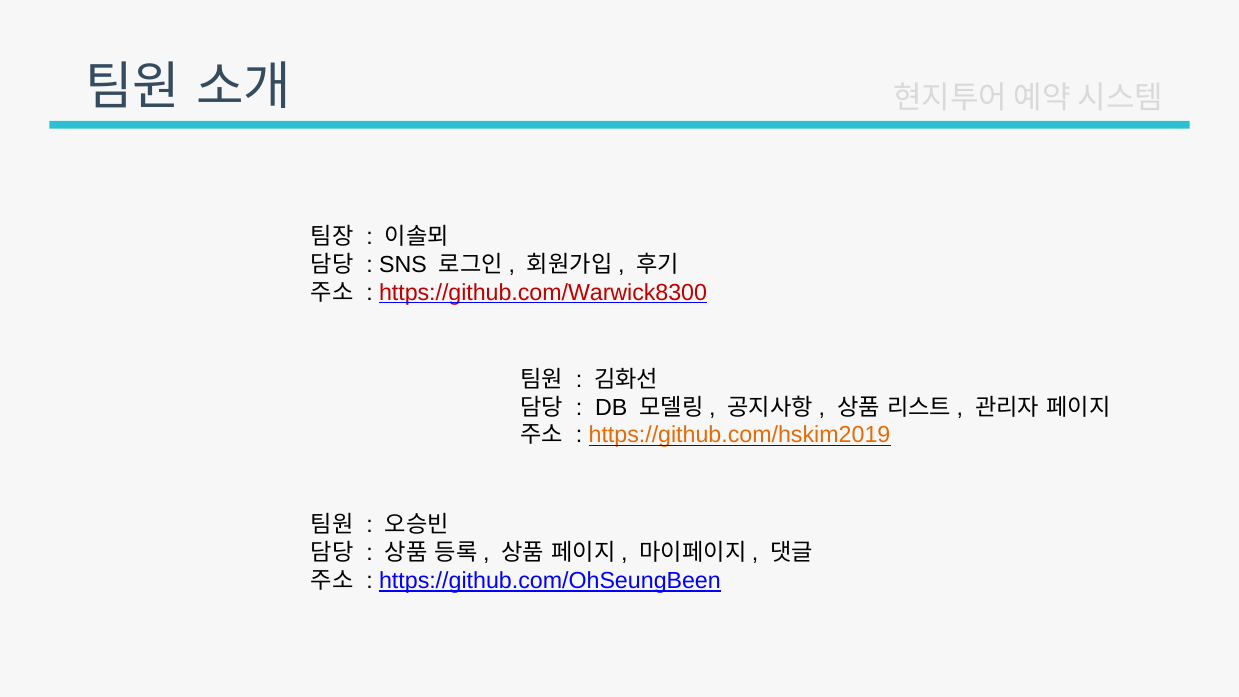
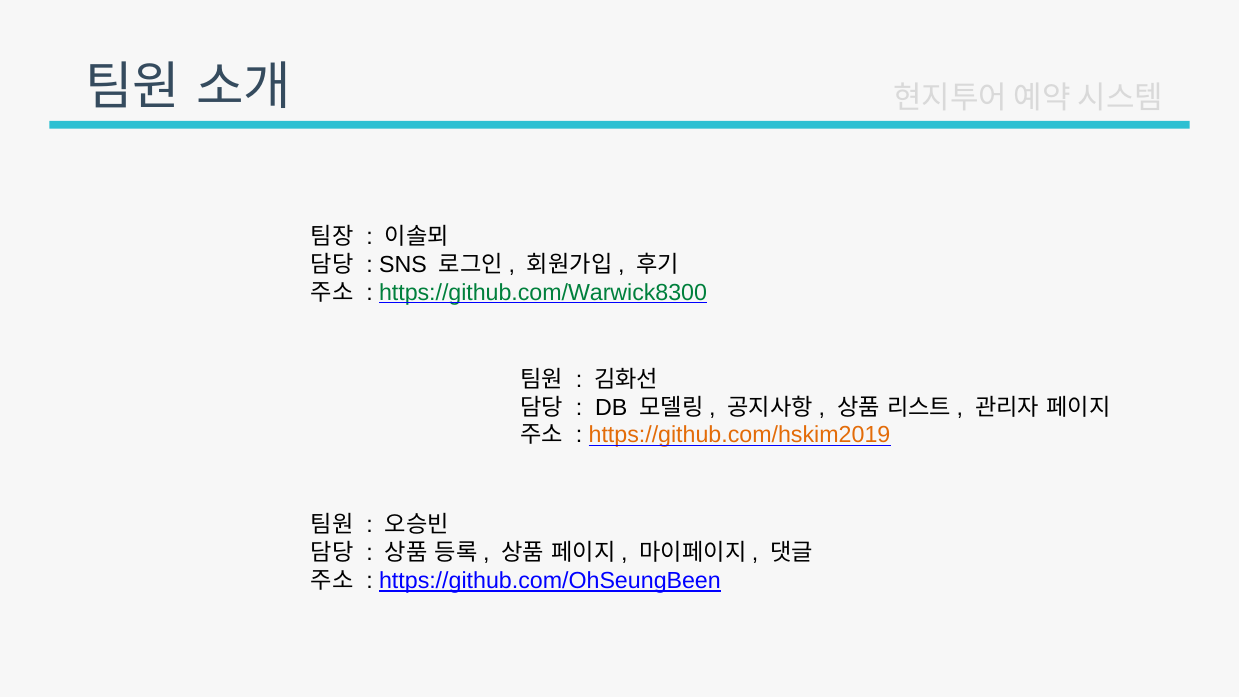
https://github.com/Warwick8300 colour: red -> green
